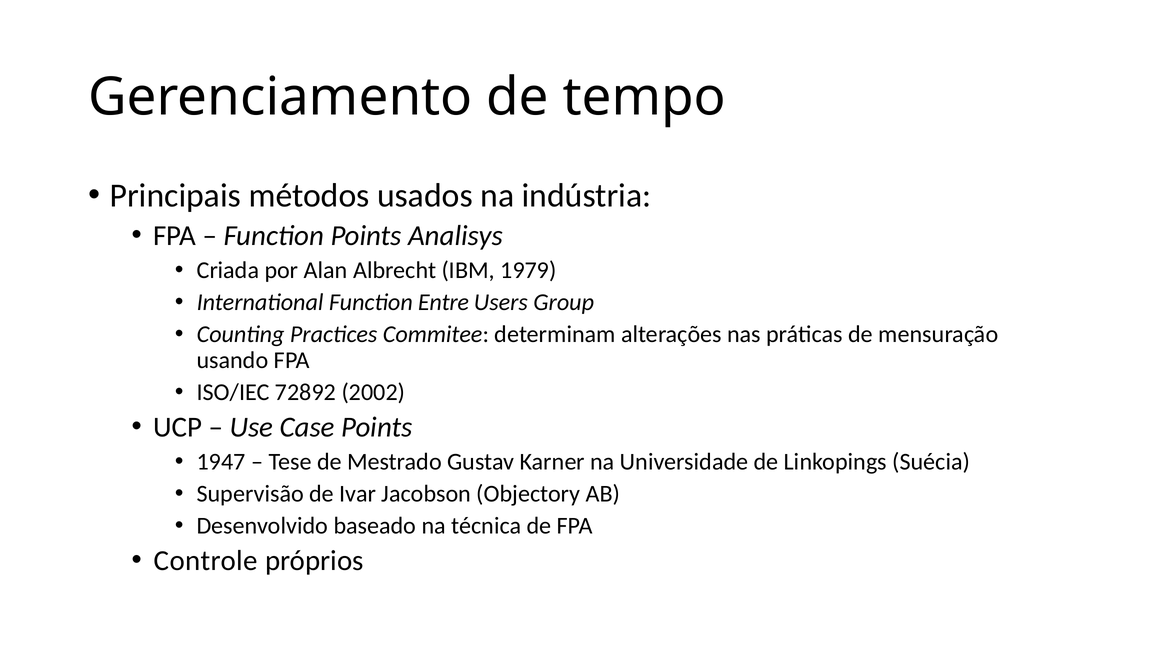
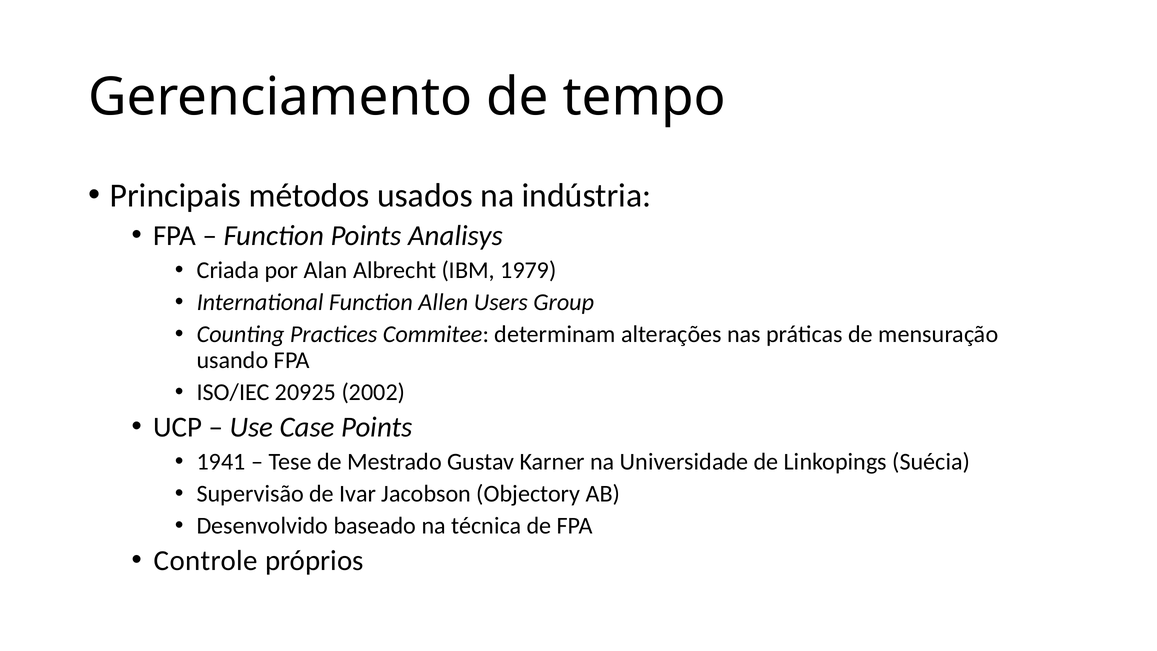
Entre: Entre -> Allen
72892: 72892 -> 20925
1947: 1947 -> 1941
